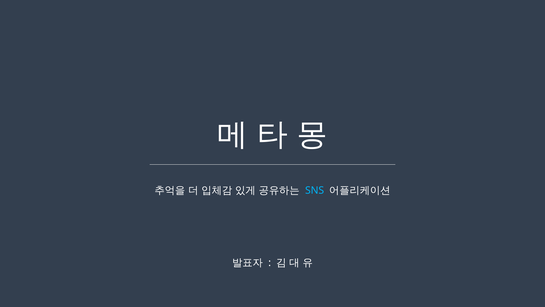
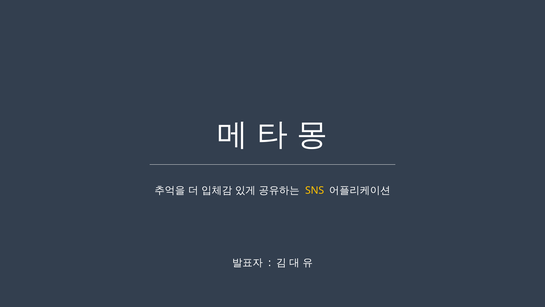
SNS colour: light blue -> yellow
